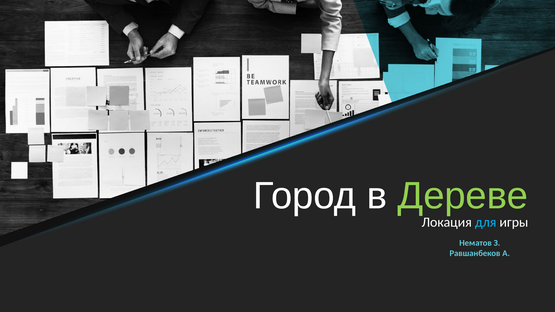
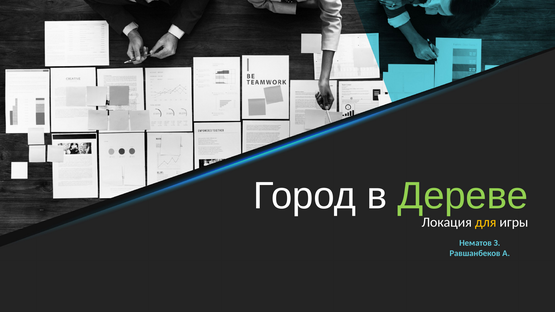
для colour: light blue -> yellow
